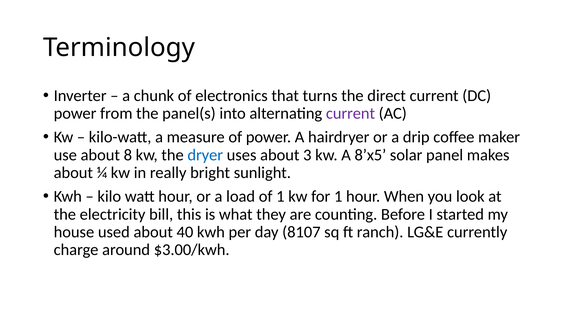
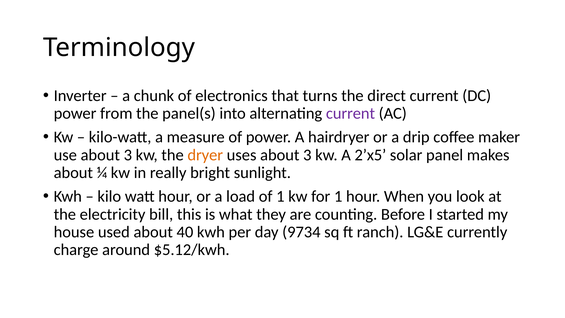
use about 8: 8 -> 3
dryer colour: blue -> orange
8’x5: 8’x5 -> 2’x5
8107: 8107 -> 9734
$3.00/kwh: $3.00/kwh -> $5.12/kwh
